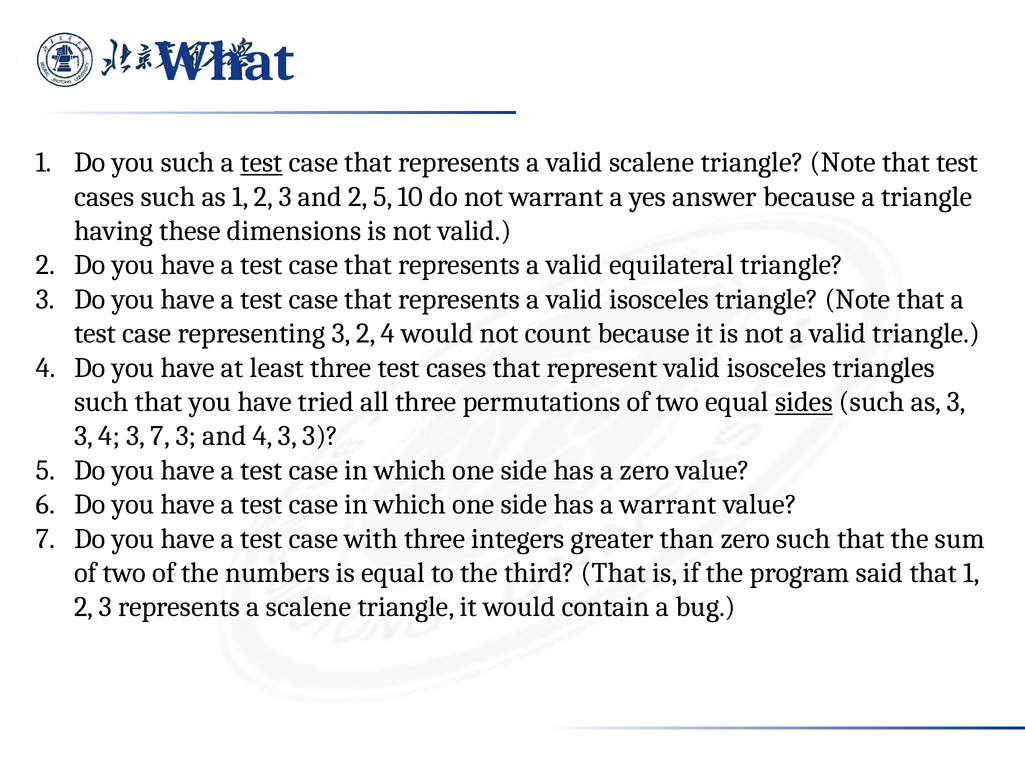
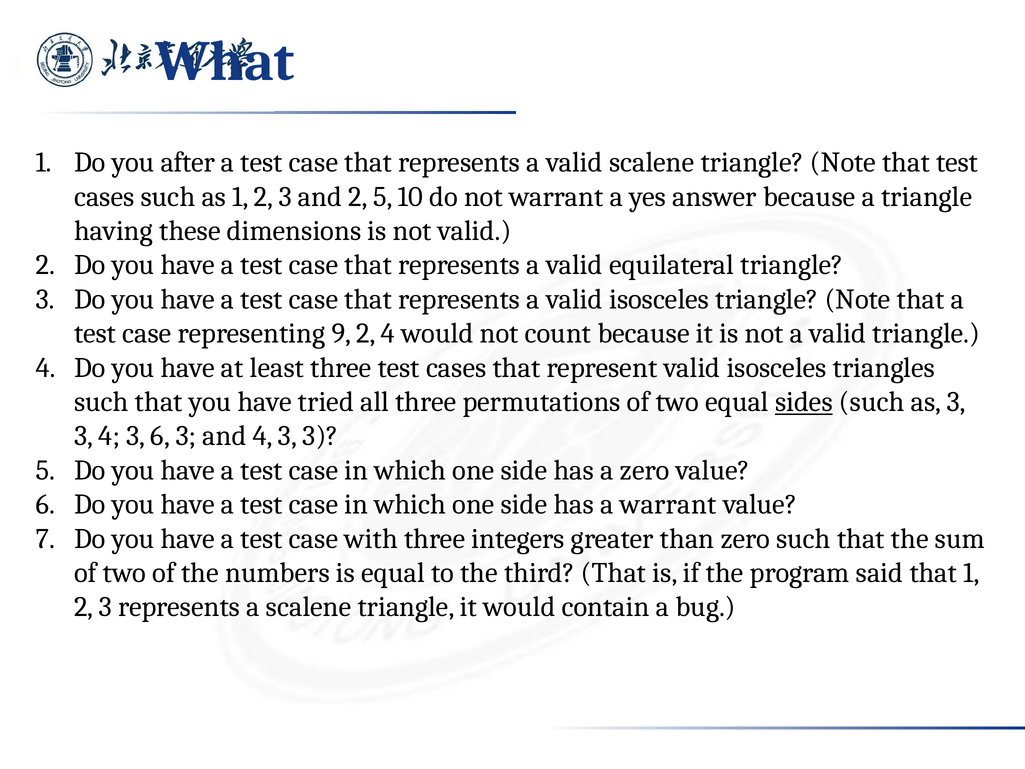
you such: such -> after
test at (262, 162) underline: present -> none
representing 3: 3 -> 9
3 7: 7 -> 6
